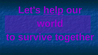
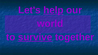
survive underline: none -> present
